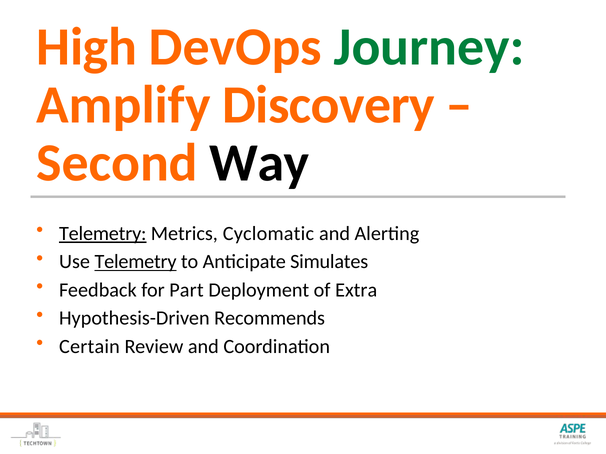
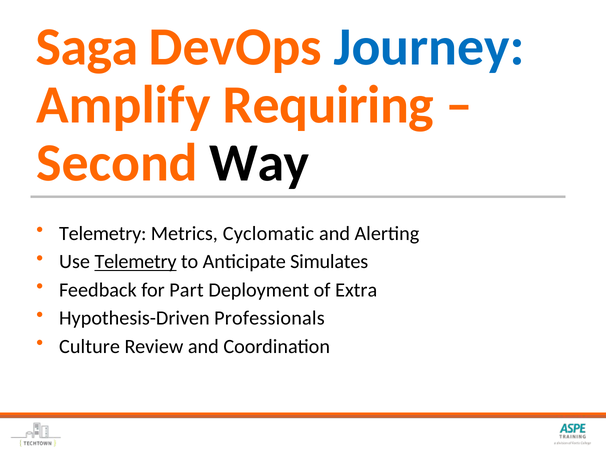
High: High -> Saga
Journey colour: green -> blue
Discovery: Discovery -> Requiring
Telemetry at (103, 234) underline: present -> none
Recommends: Recommends -> Professionals
Certain: Certain -> Culture
